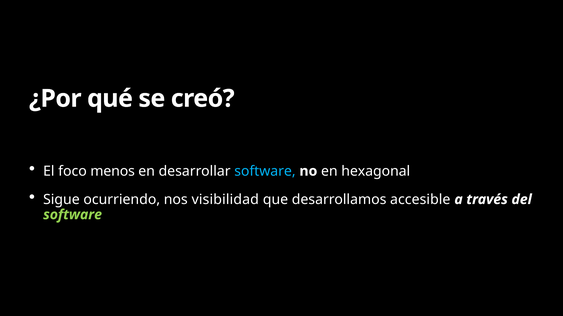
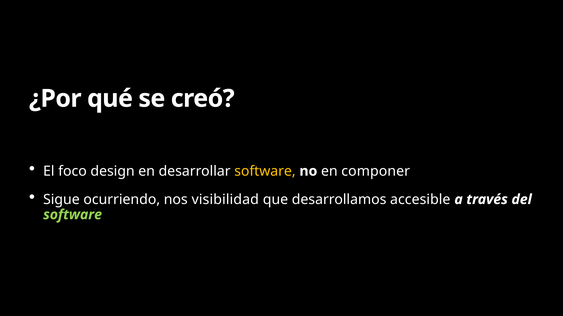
menos: menos -> design
software at (265, 171) colour: light blue -> yellow
hexagonal: hexagonal -> componer
